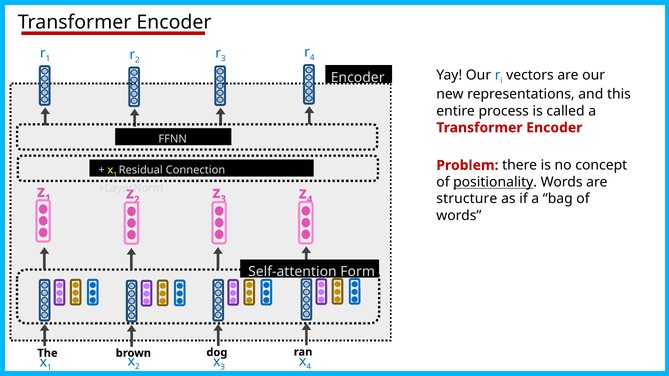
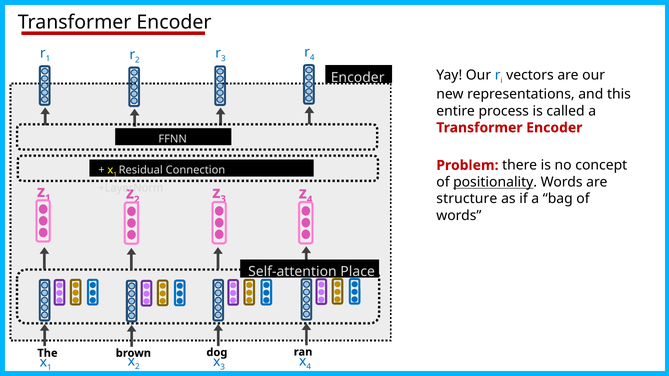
Form: Form -> Place
